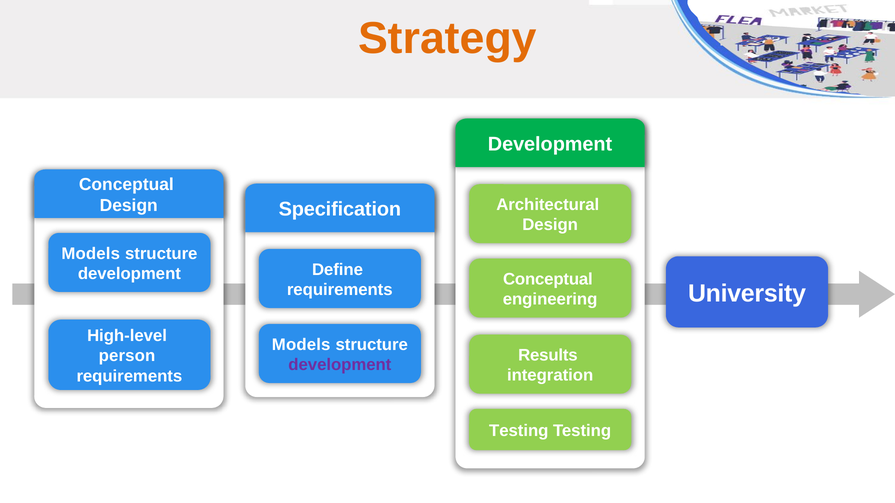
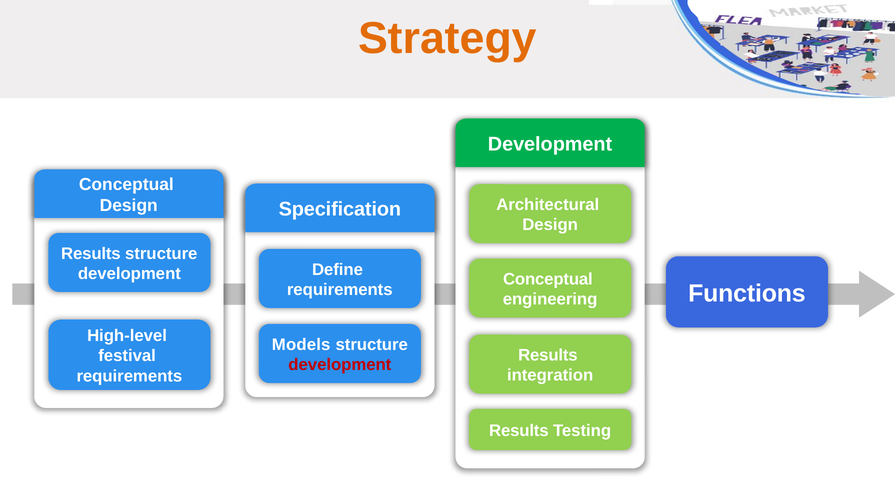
Models at (91, 254): Models -> Results
University: University -> Functions
person: person -> festival
development at (340, 365) colour: purple -> red
Testing at (519, 431): Testing -> Results
